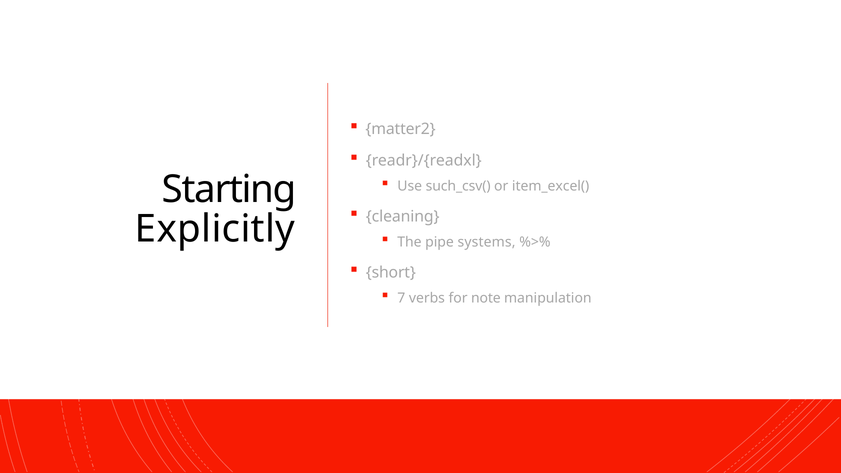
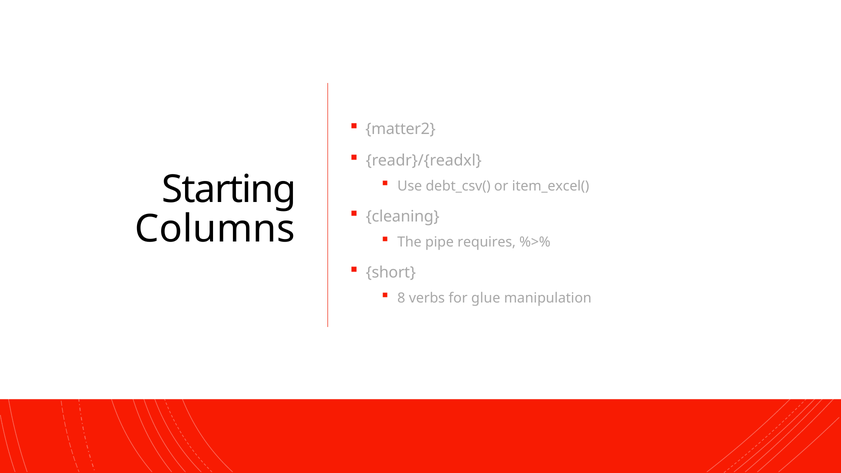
such_csv(: such_csv( -> debt_csv(
Explicitly: Explicitly -> Columns
systems: systems -> requires
7: 7 -> 8
note: note -> glue
